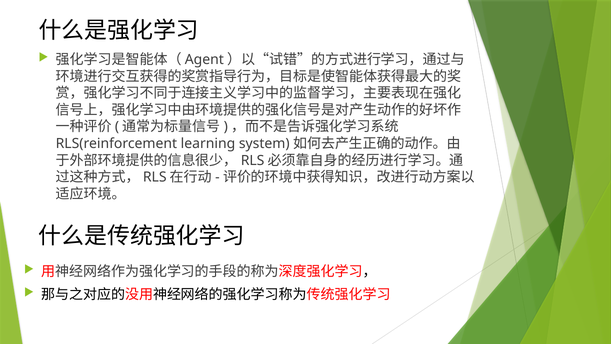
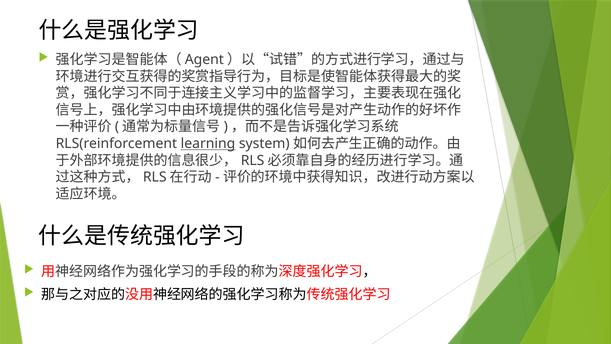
learning underline: none -> present
